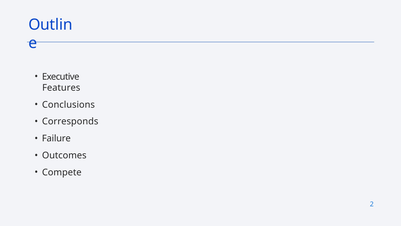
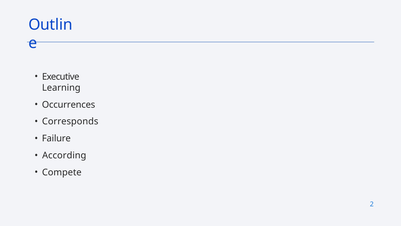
Features: Features -> Learning
Conclusions: Conclusions -> Occurrences
Outcomes: Outcomes -> According
